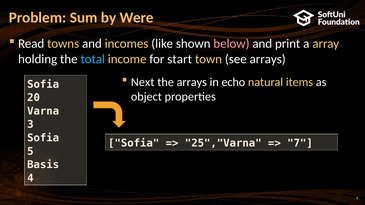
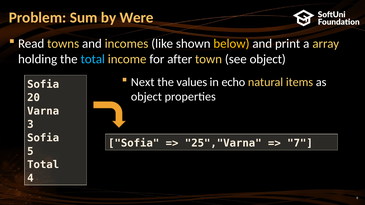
below colour: pink -> yellow
start: start -> after
see arrays: arrays -> object
the arrays: arrays -> values
Basis at (43, 165): Basis -> Total
